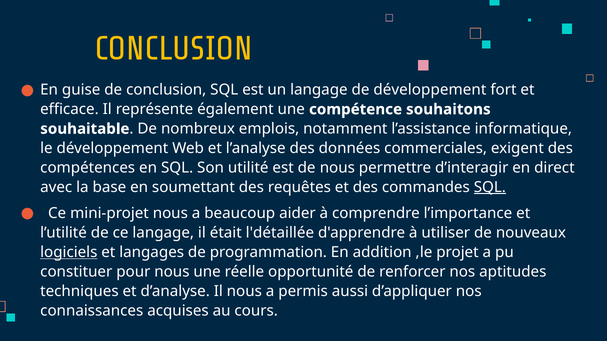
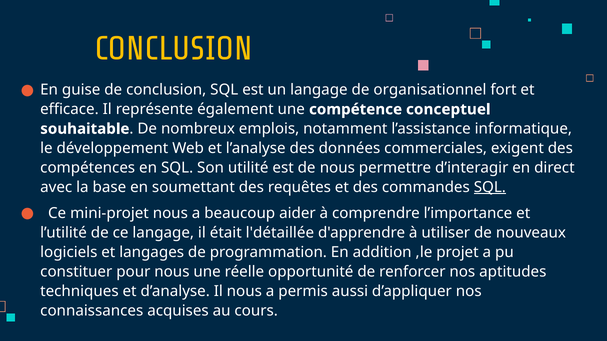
de développement: développement -> organisationnel
souhaitons: souhaitons -> conceptuel
logiciels underline: present -> none
